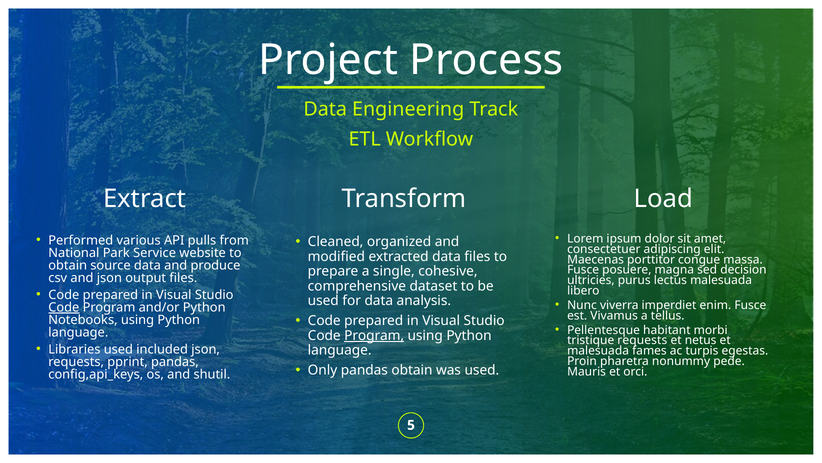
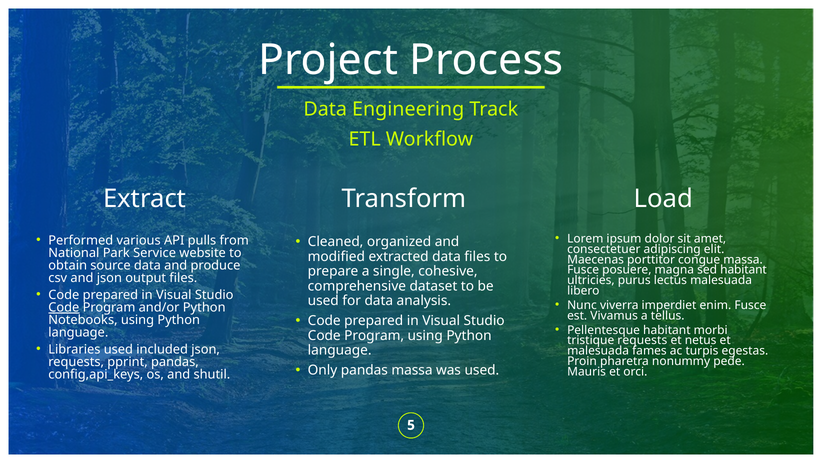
sed decision: decision -> habitant
Program at (374, 335) underline: present -> none
pandas obtain: obtain -> massa
